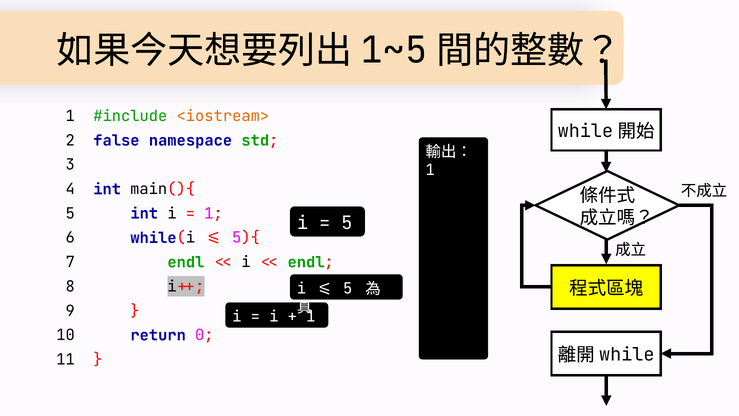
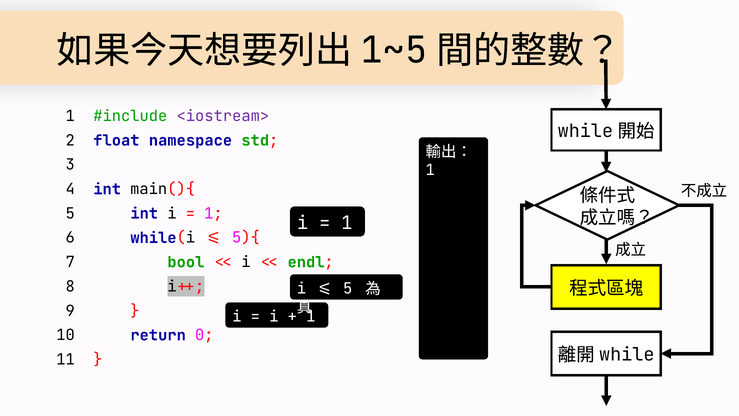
<iostream> colour: orange -> purple
false: false -> float
5 at (347, 223): 5 -> 1
7 endl: endl -> bool
